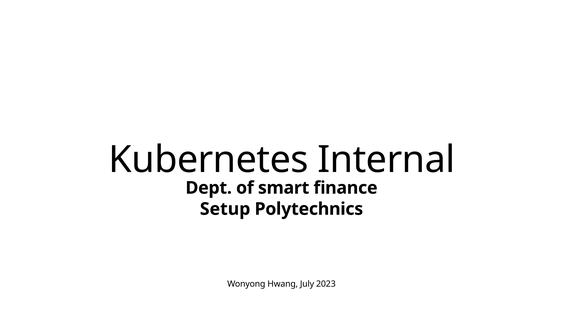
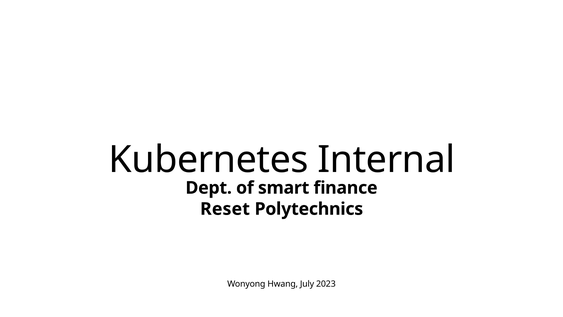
Setup: Setup -> Reset
